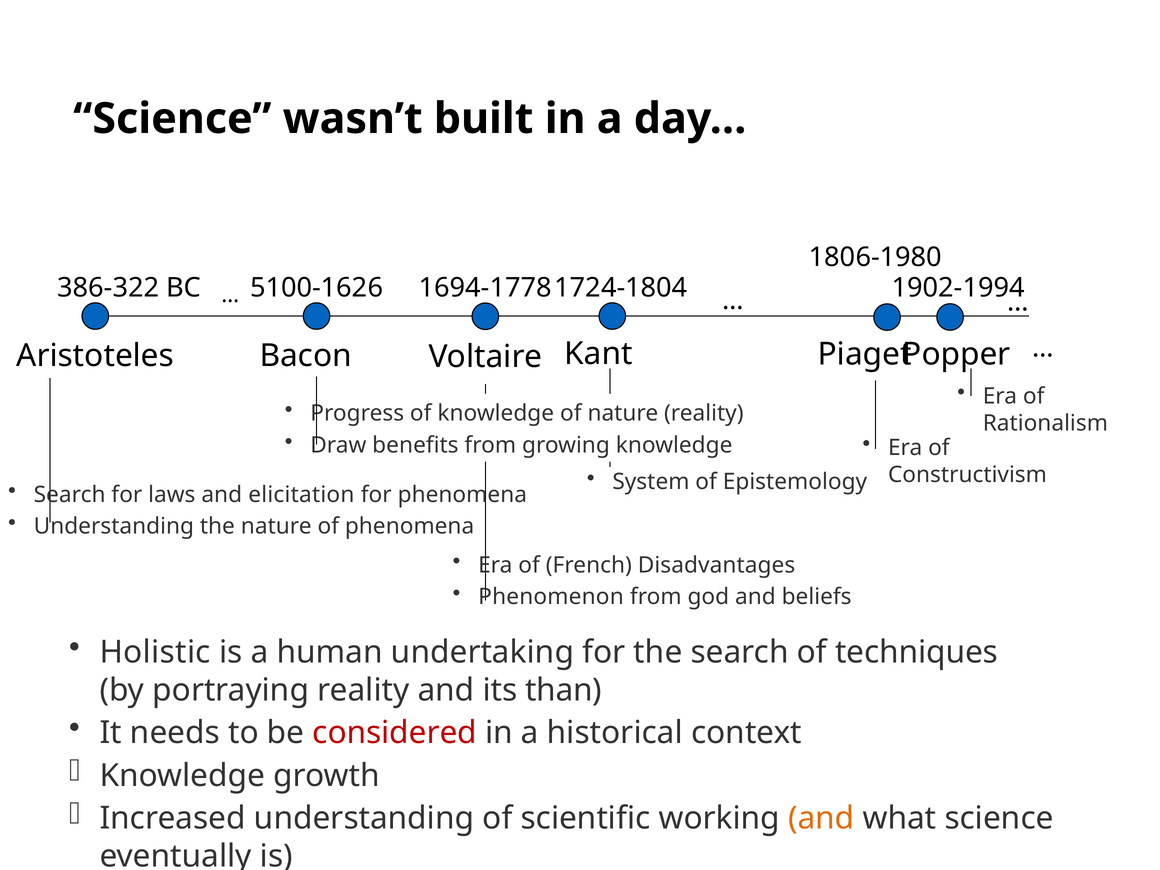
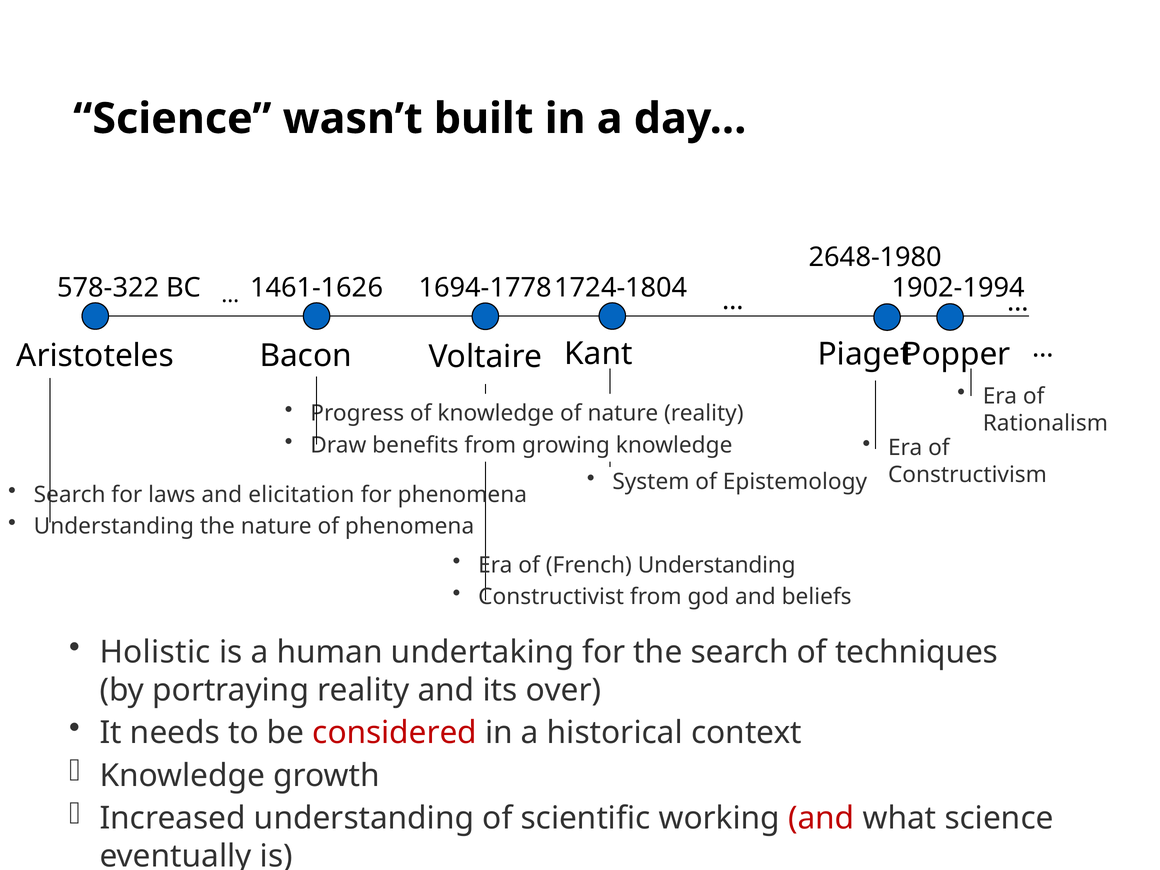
1806-1980: 1806-1980 -> 2648-1980
386-322: 386-322 -> 578-322
5100-1626: 5100-1626 -> 1461-1626
French Disadvantages: Disadvantages -> Understanding
Phenomenon: Phenomenon -> Constructivist
than: than -> over
and at (821, 818) colour: orange -> red
